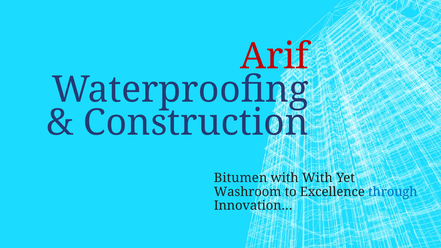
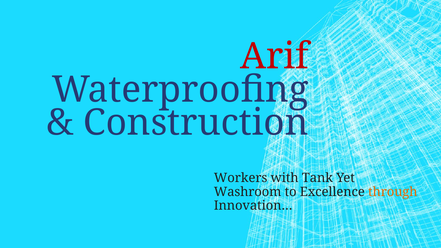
Bitumen: Bitumen -> Workers
with With: With -> Tank
through colour: blue -> orange
